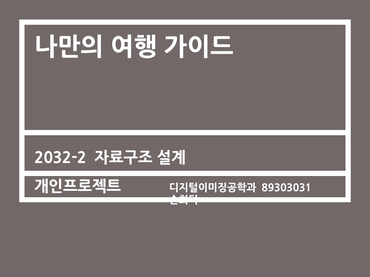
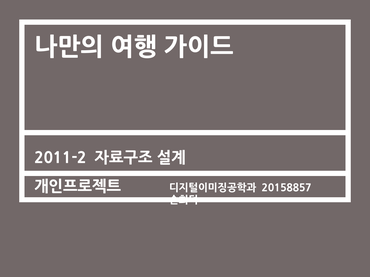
2032-2: 2032-2 -> 2011-2
89303031: 89303031 -> 20158857
